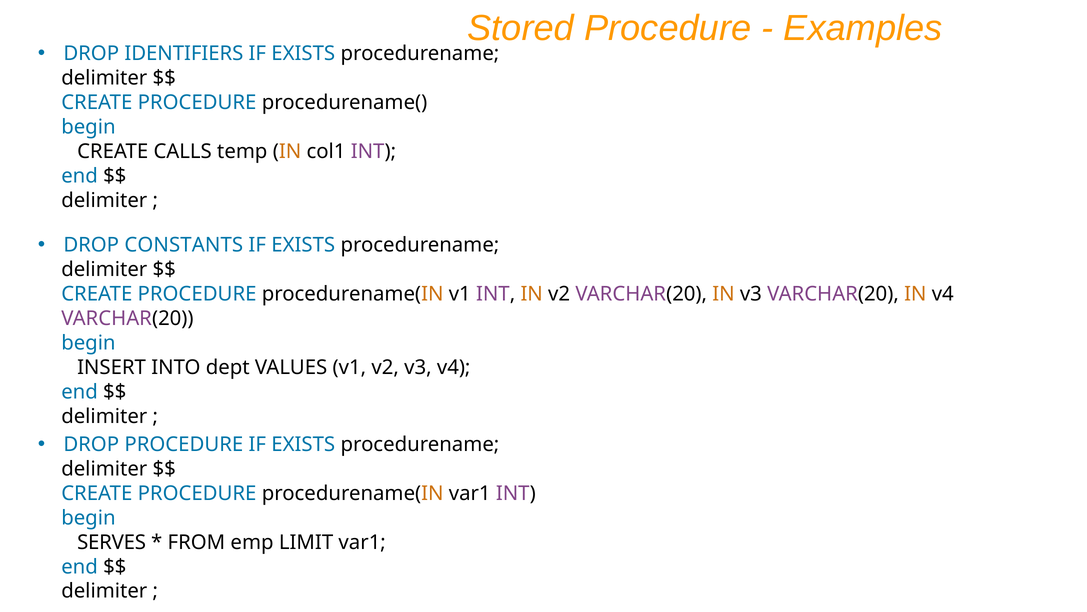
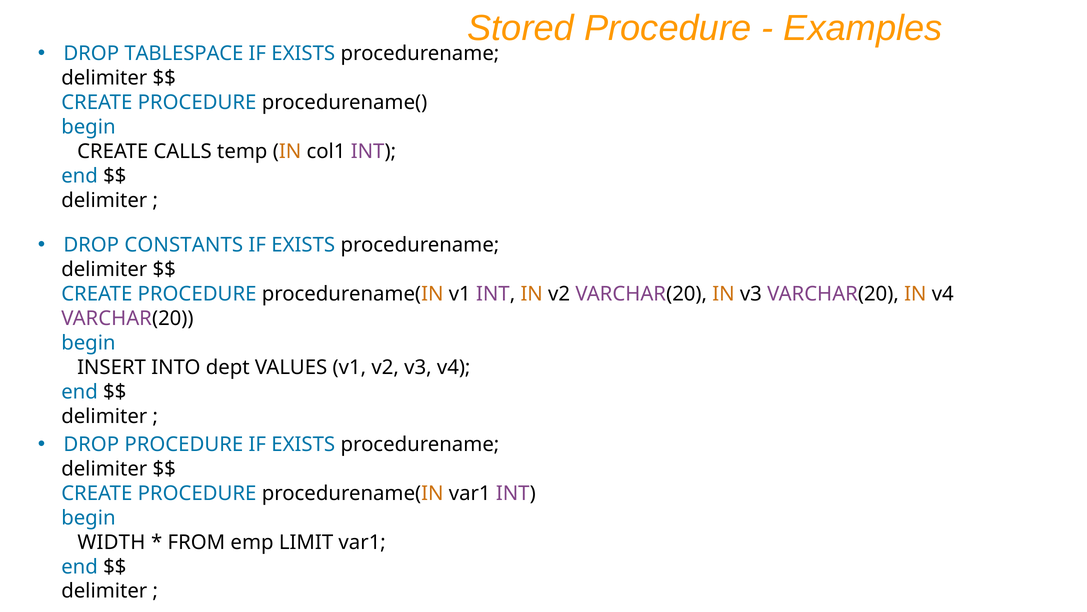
IDENTIFIERS: IDENTIFIERS -> TABLESPACE
SERVES: SERVES -> WIDTH
